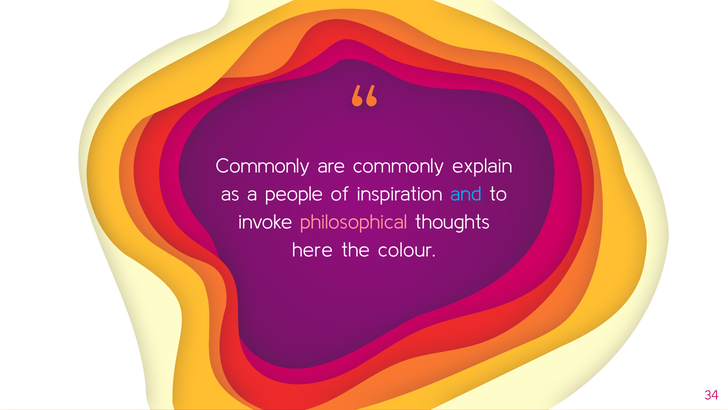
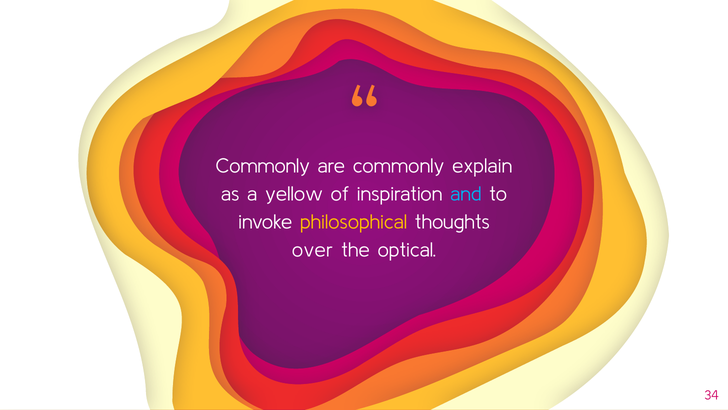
people: people -> yellow
philosophical colour: pink -> yellow
here: here -> over
colour: colour -> optical
